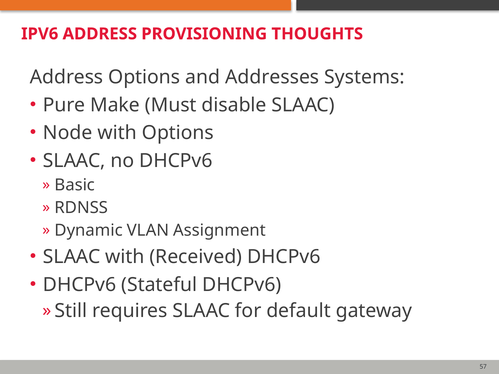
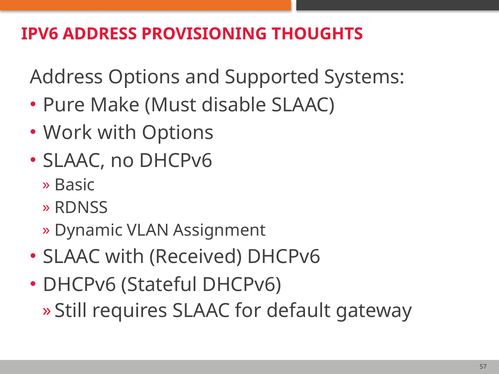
Addresses: Addresses -> Supported
Node: Node -> Work
